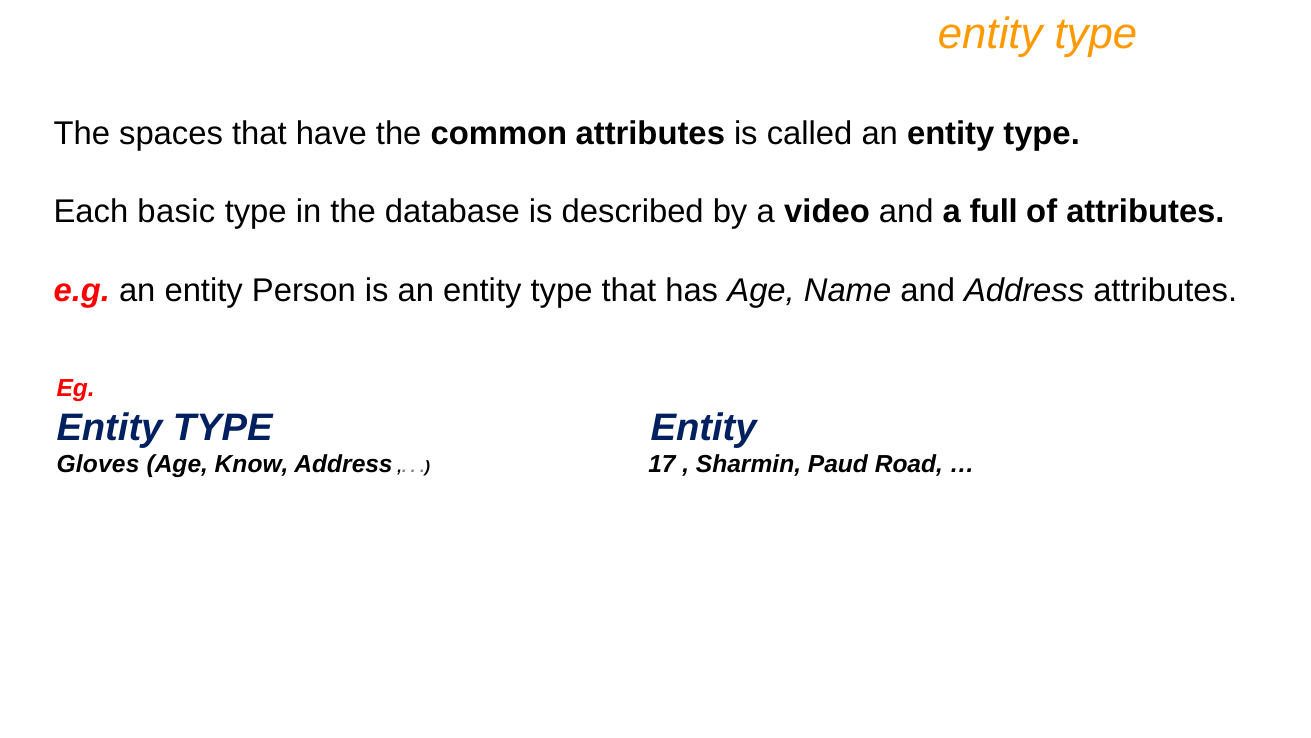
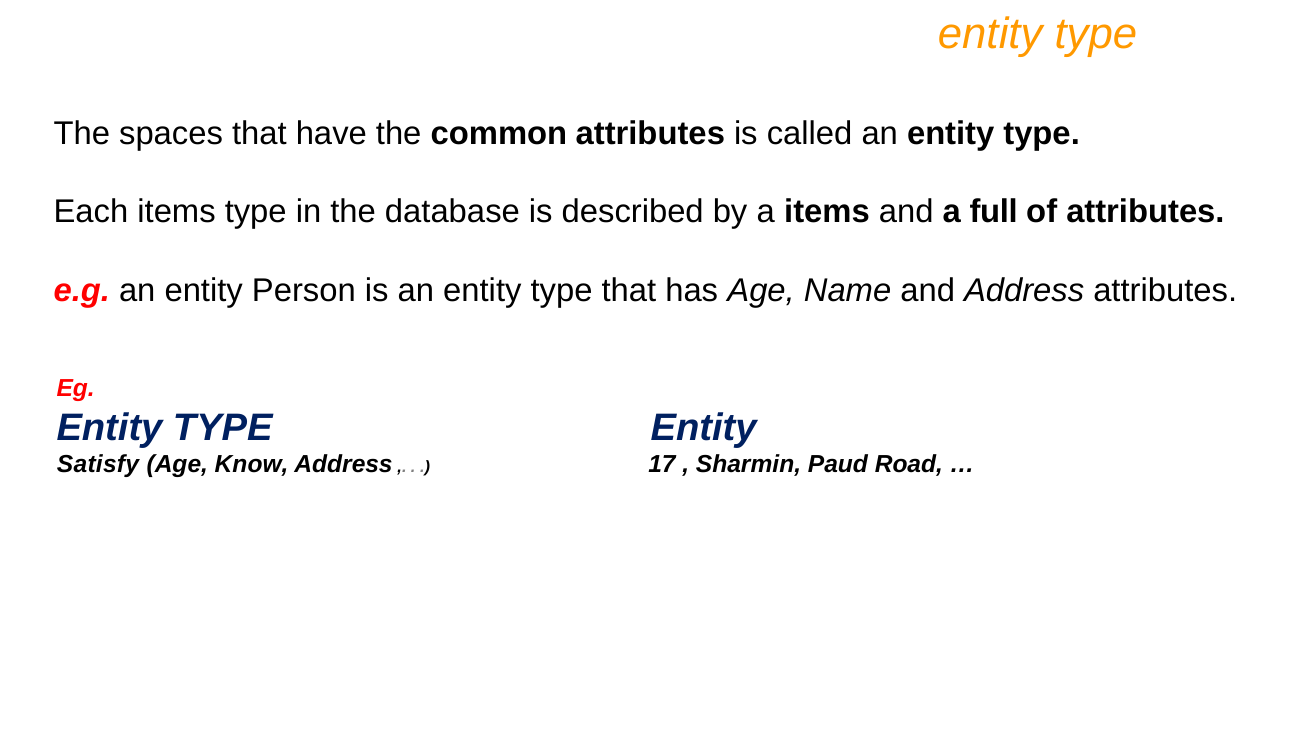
Each basic: basic -> items
a video: video -> items
Gloves: Gloves -> Satisfy
